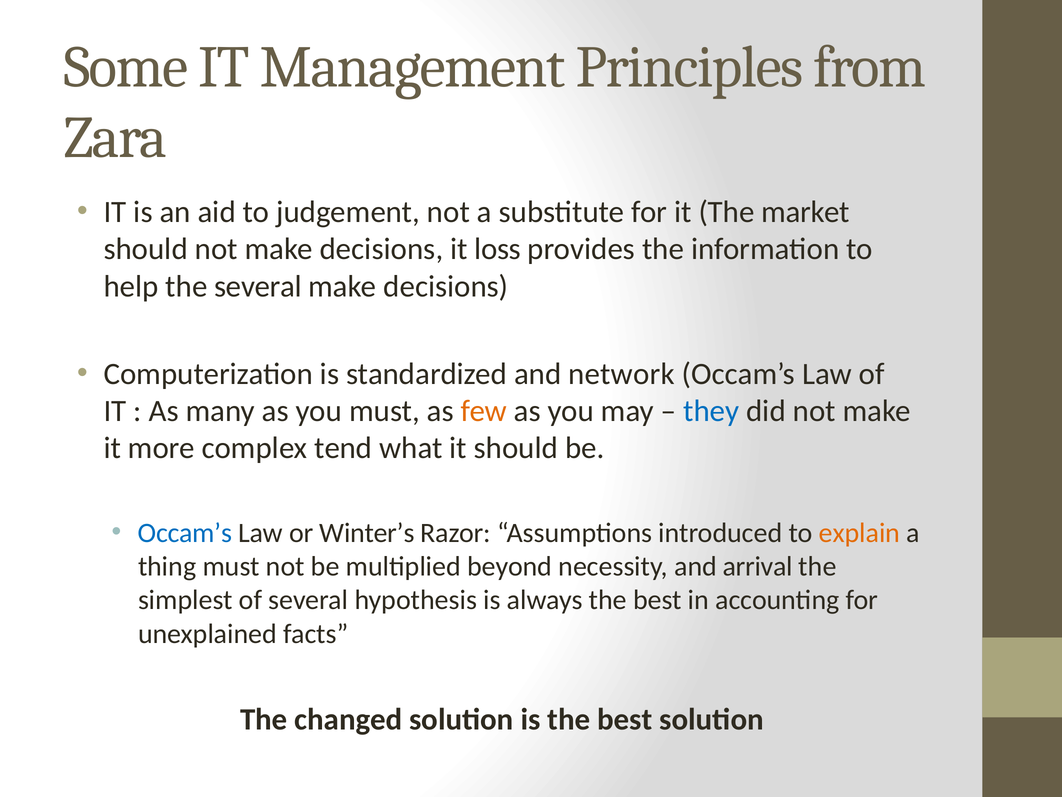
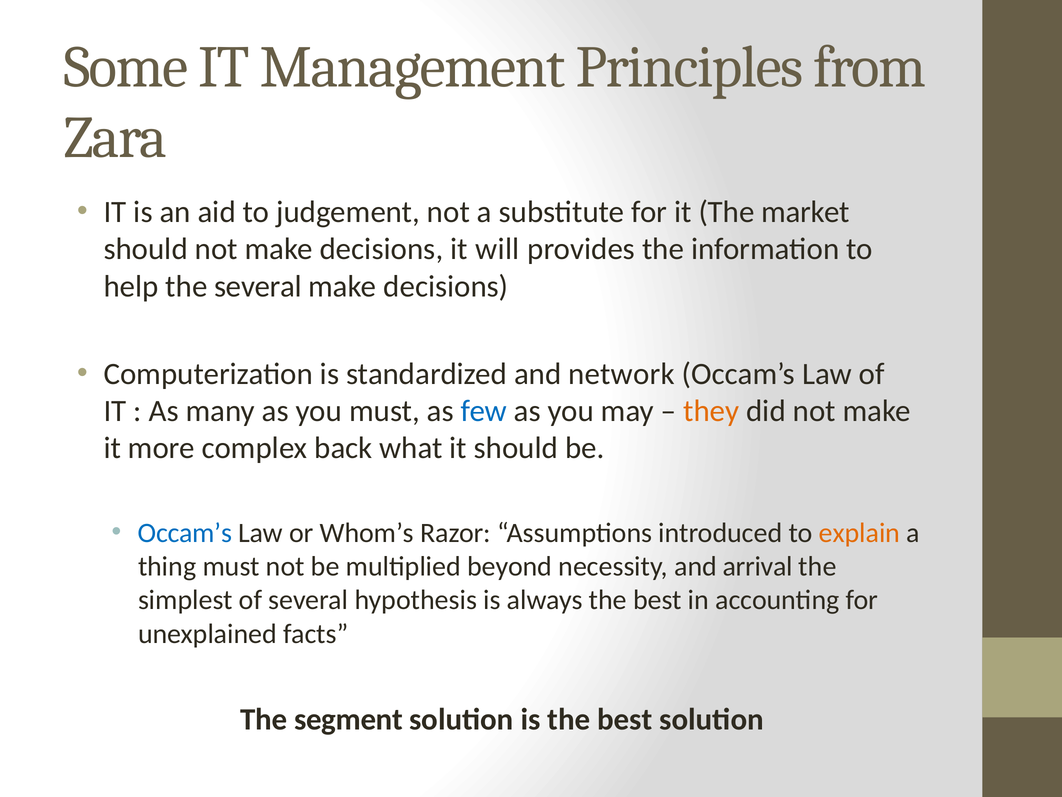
loss: loss -> will
few colour: orange -> blue
they colour: blue -> orange
tend: tend -> back
Winter’s: Winter’s -> Whom’s
changed: changed -> segment
